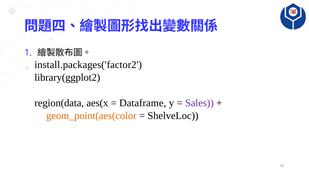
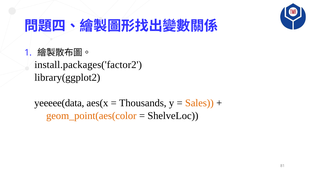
region(data: region(data -> yeeeee(data
Dataframe: Dataframe -> Thousands
Sales colour: purple -> orange
